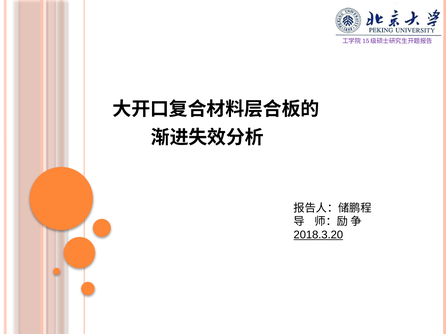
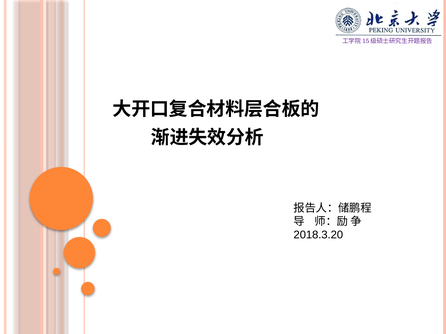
2018.3.20 underline: present -> none
